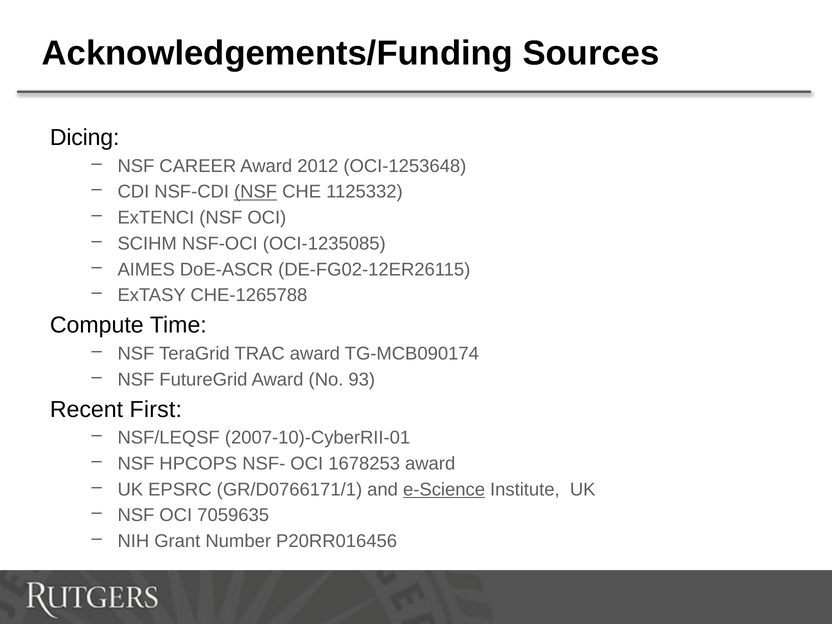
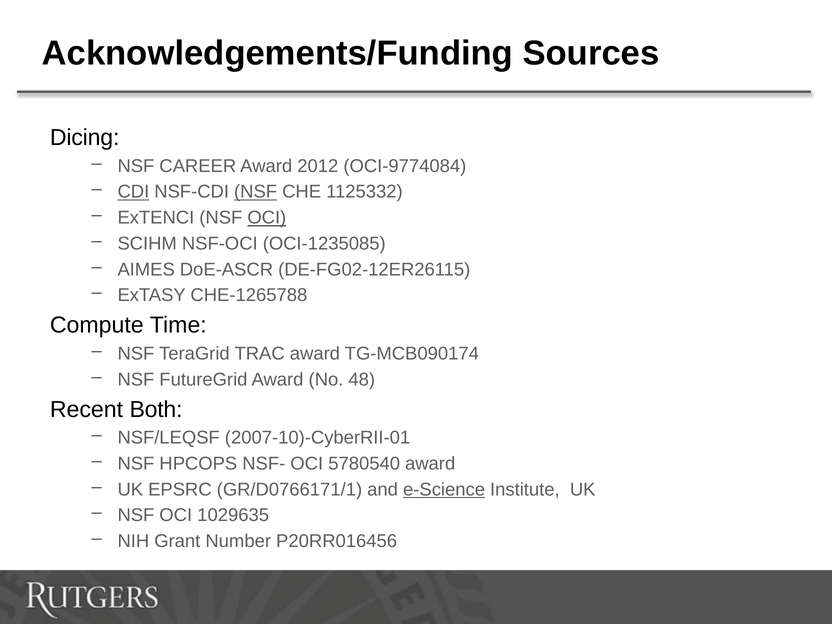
OCI-1253648: OCI-1253648 -> OCI-9774084
CDI underline: none -> present
OCI at (267, 218) underline: none -> present
93: 93 -> 48
First: First -> Both
1678253: 1678253 -> 5780540
7059635: 7059635 -> 1029635
